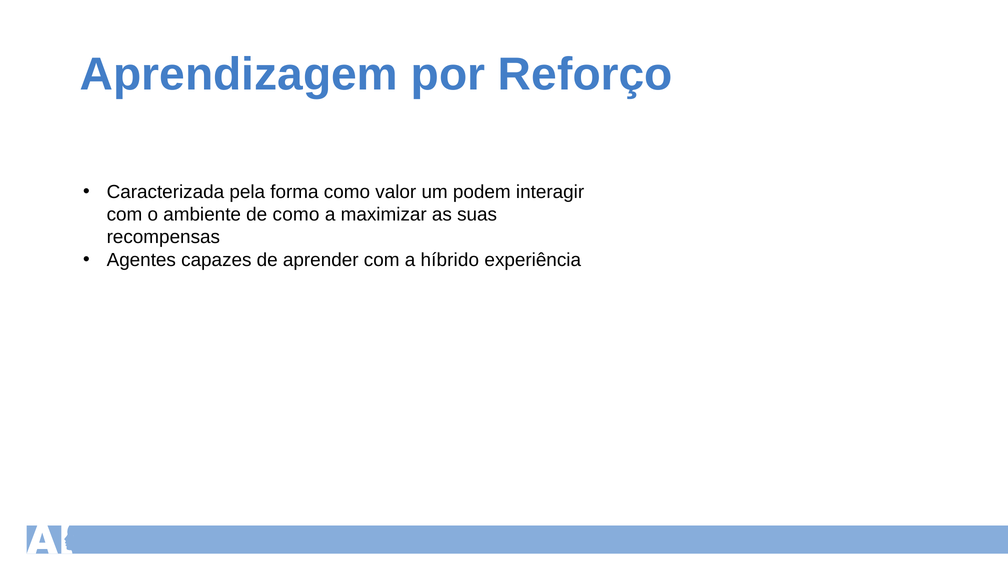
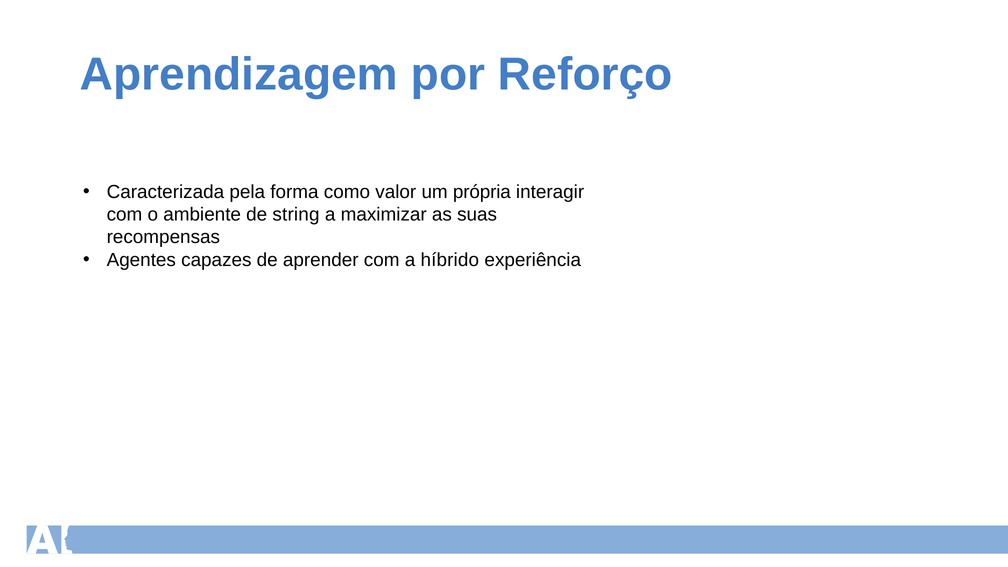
podem: podem -> própria
de como: como -> string
